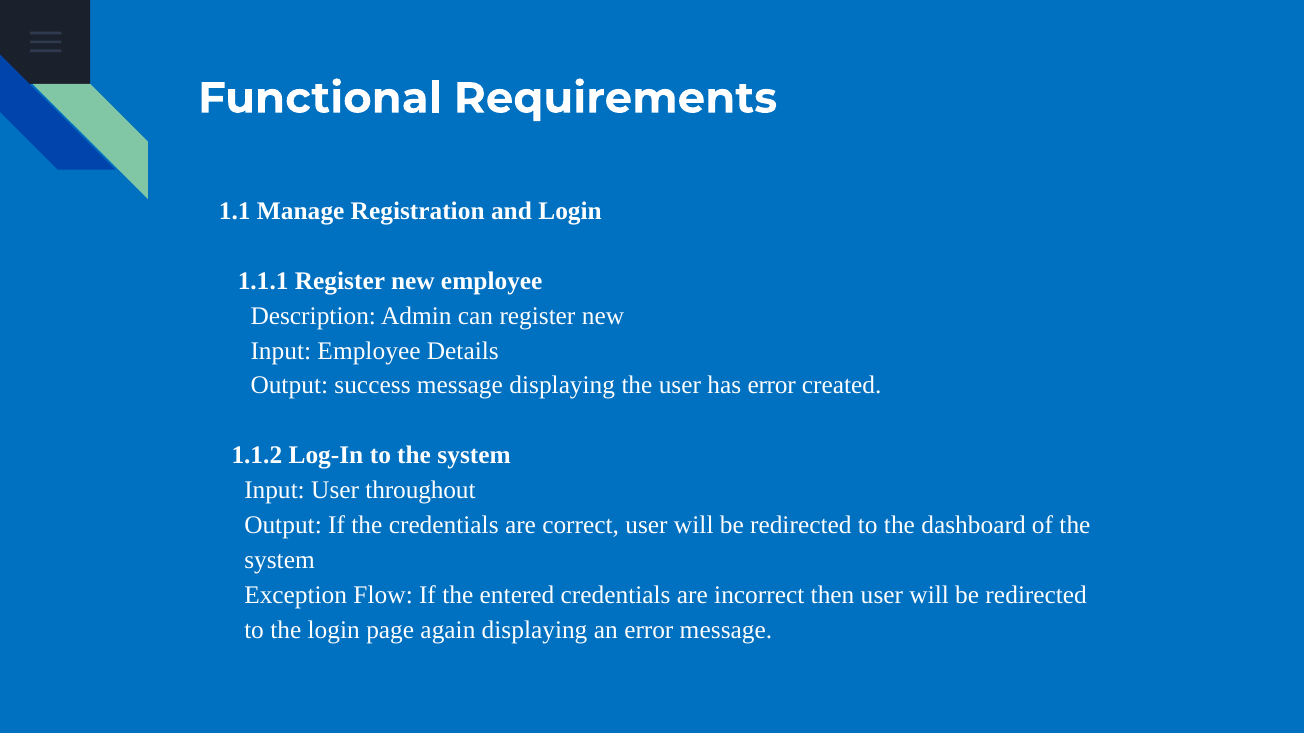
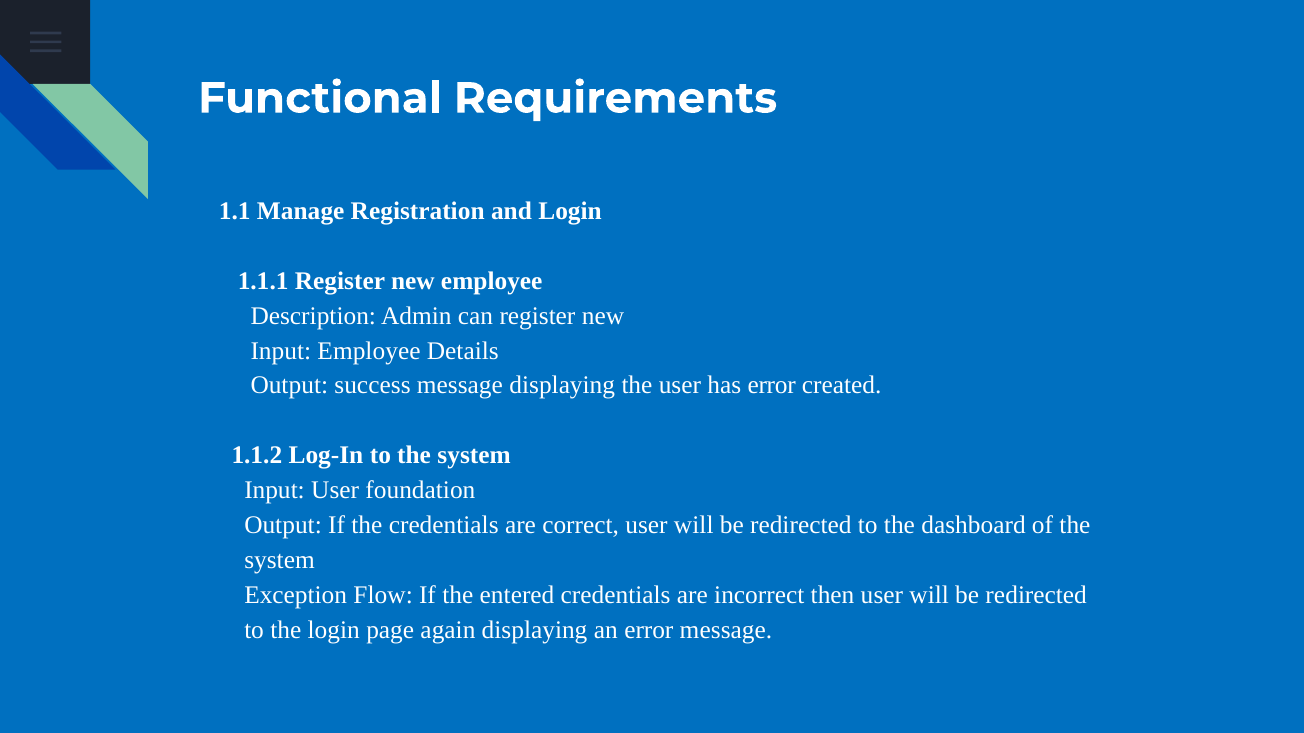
throughout: throughout -> foundation
